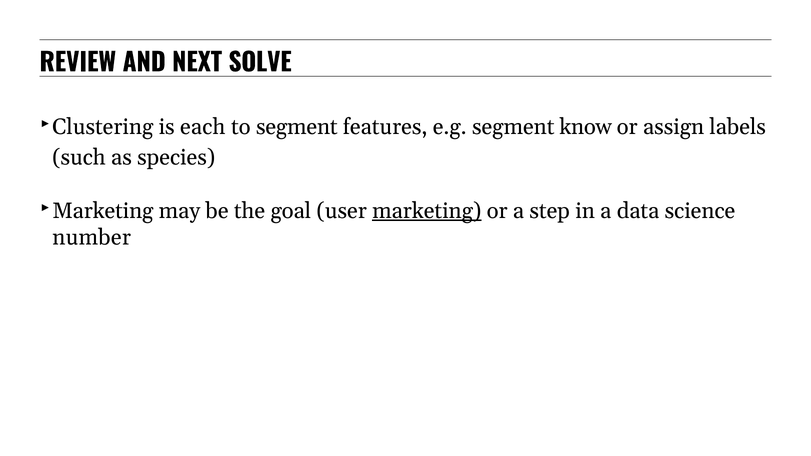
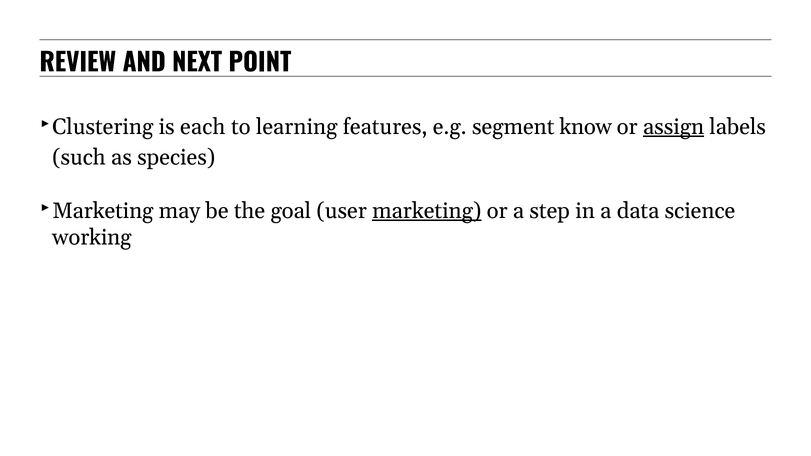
SOLVE: SOLVE -> POINT
to segment: segment -> learning
assign underline: none -> present
number: number -> working
